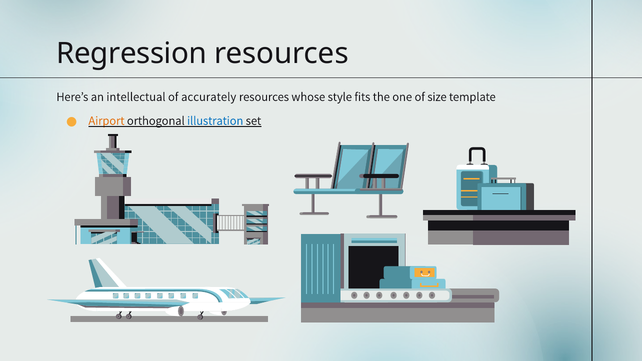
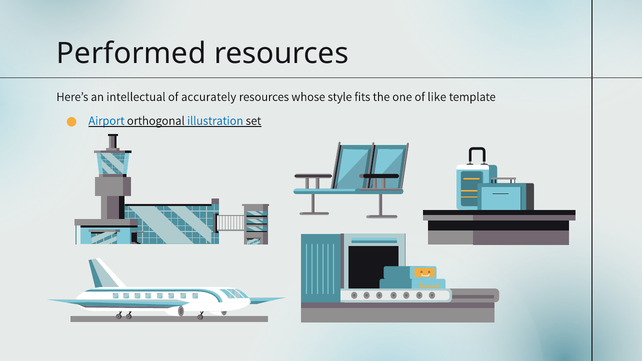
Regression: Regression -> Performed
size: size -> like
Airport colour: orange -> blue
